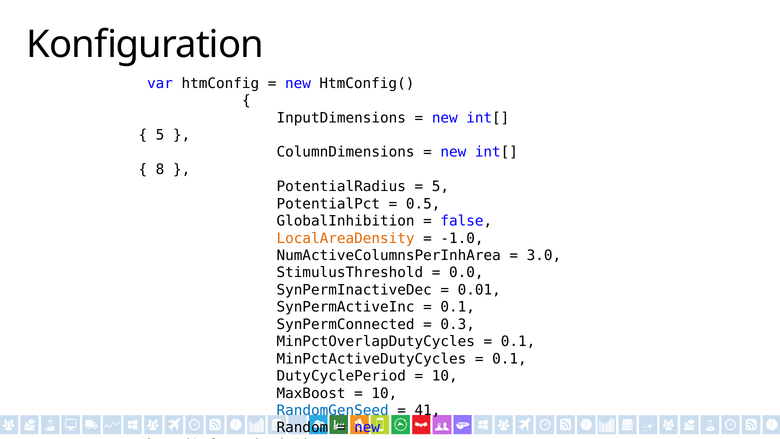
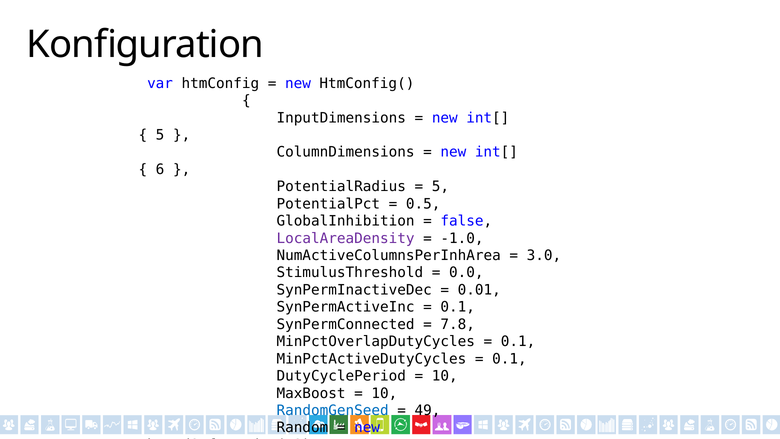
8: 8 -> 6
LocalAreaDensity colour: orange -> purple
0.3: 0.3 -> 7.8
41: 41 -> 49
